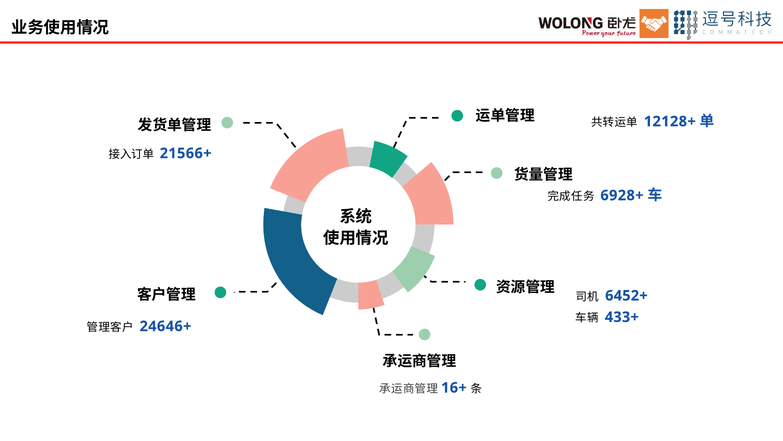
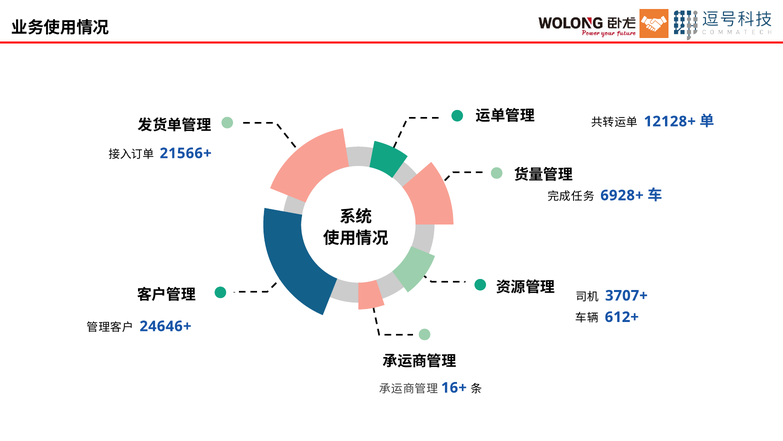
6452+: 6452+ -> 3707+
433+: 433+ -> 612+
